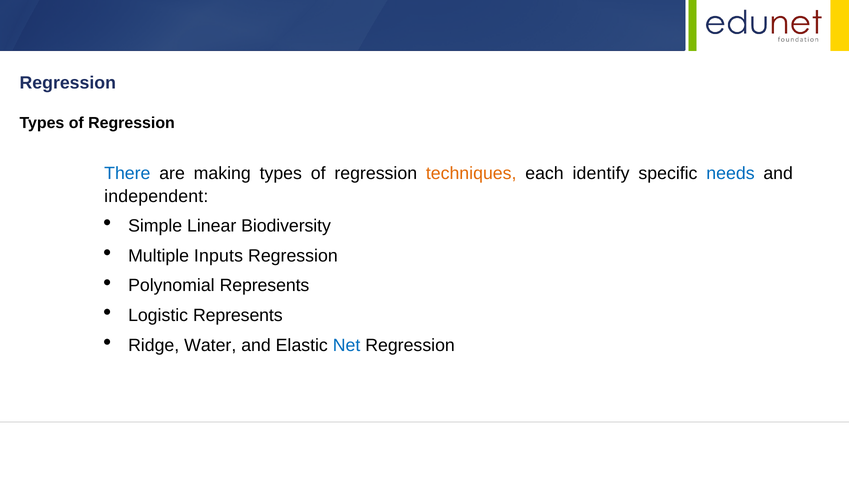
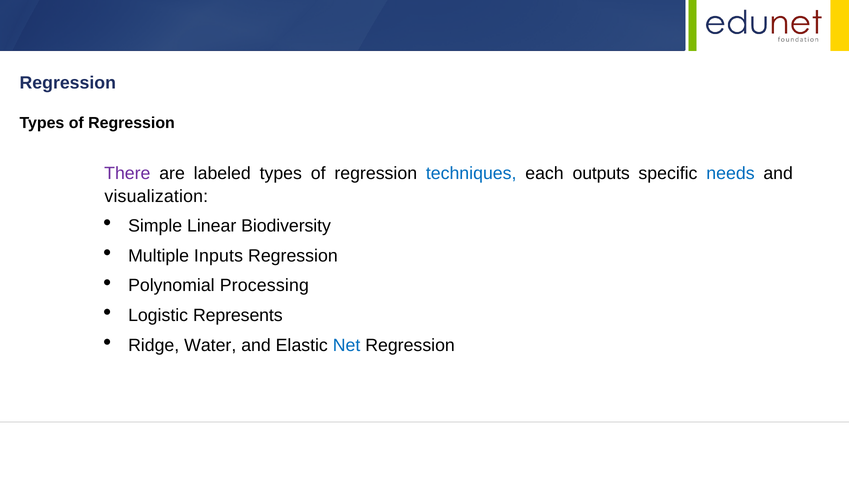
There colour: blue -> purple
making: making -> labeled
techniques colour: orange -> blue
identify: identify -> outputs
independent: independent -> visualization
Polynomial Represents: Represents -> Processing
